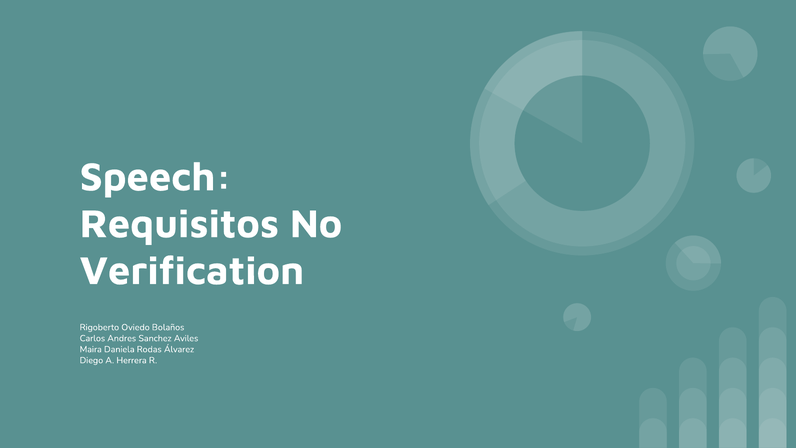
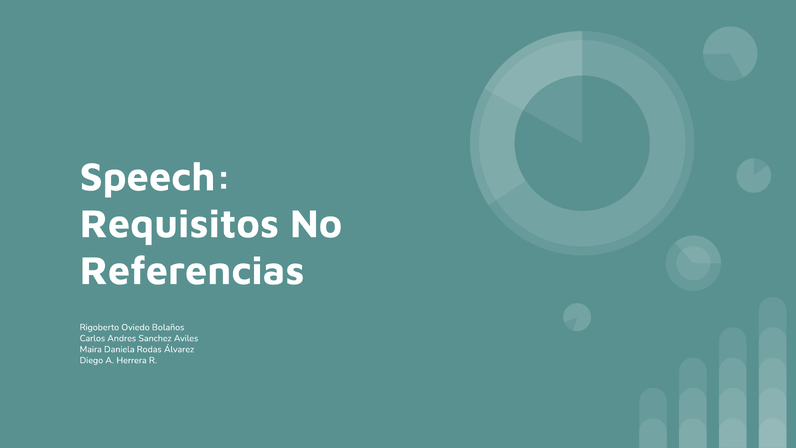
Verification: Verification -> Referencias
